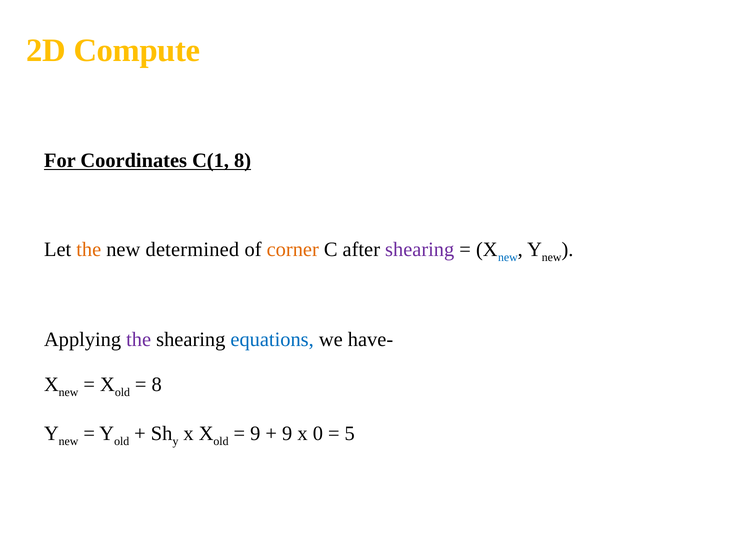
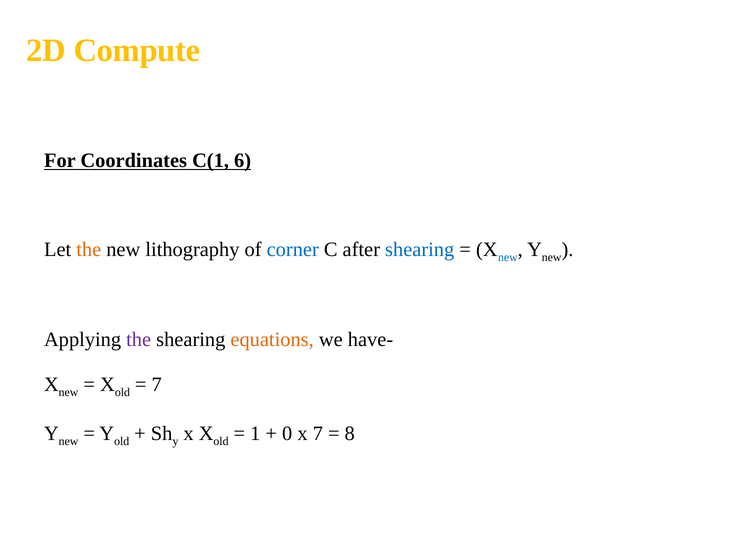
C(1 8: 8 -> 6
determined: determined -> lithography
corner colour: orange -> blue
shearing at (420, 249) colour: purple -> blue
equations colour: blue -> orange
8 at (157, 384): 8 -> 7
9 at (255, 433): 9 -> 1
9 at (287, 433): 9 -> 0
x 0: 0 -> 7
5: 5 -> 8
